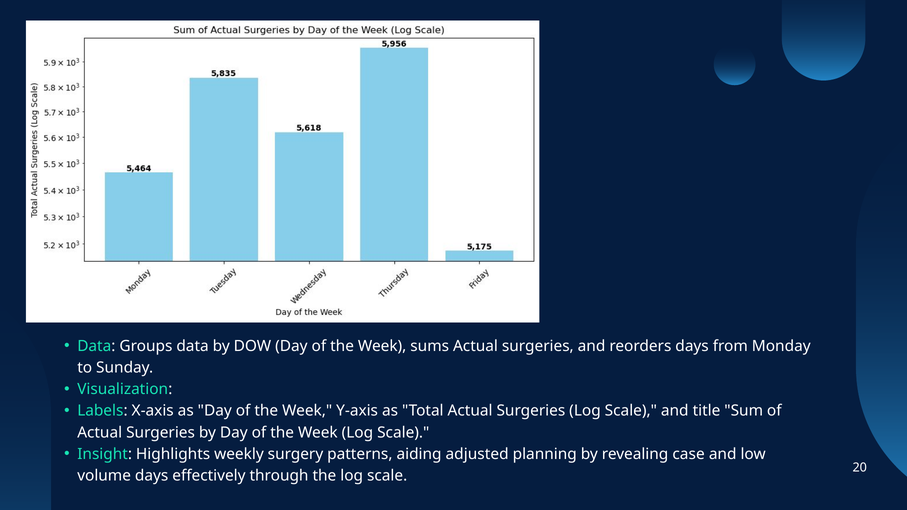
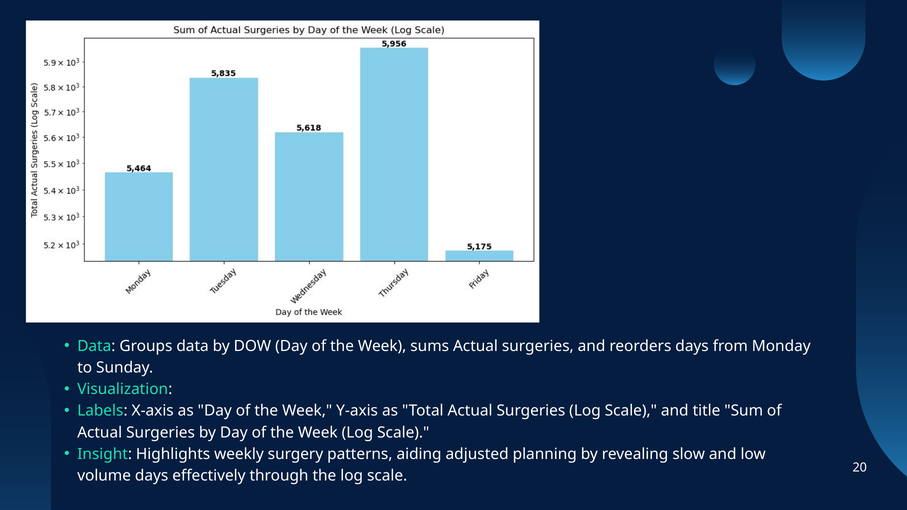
case: case -> slow
